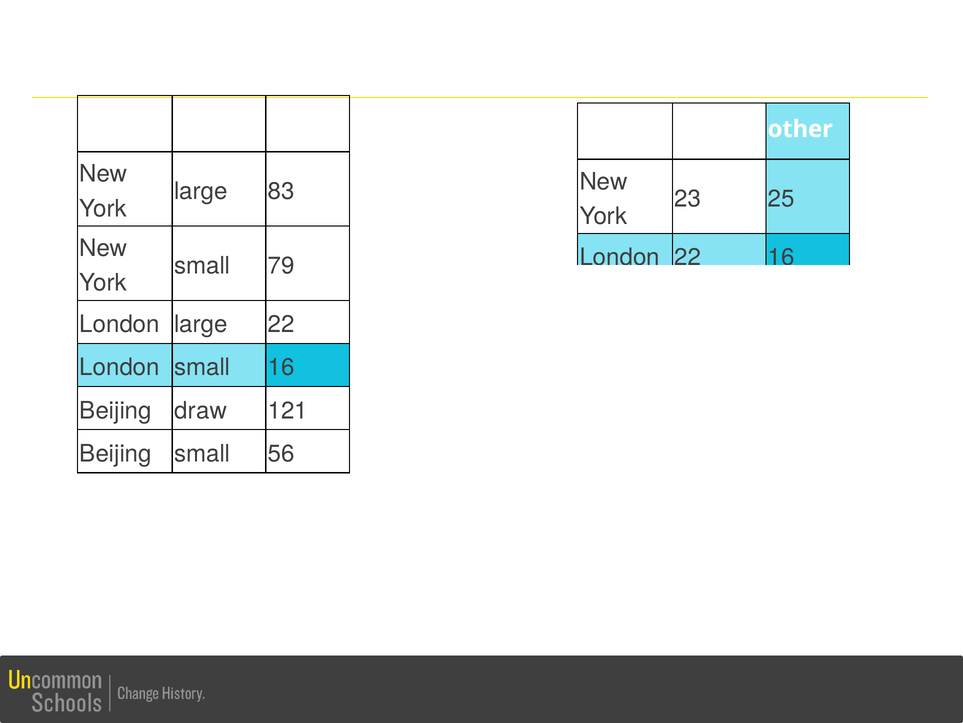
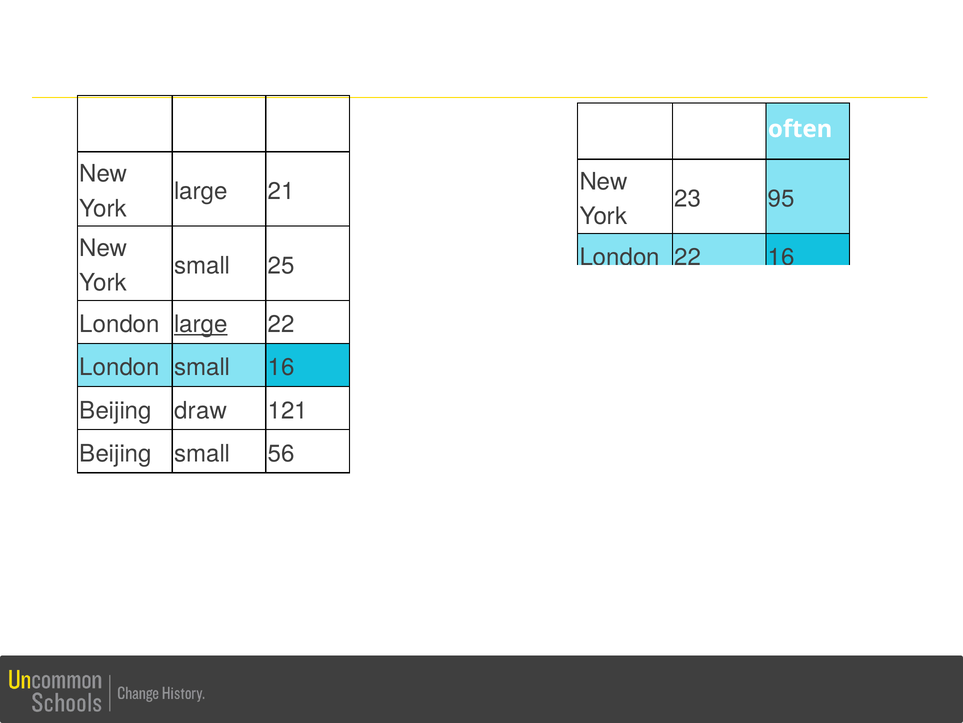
other: other -> often
83: 83 -> 21
25: 25 -> 95
79: 79 -> 25
large at (201, 324) underline: none -> present
